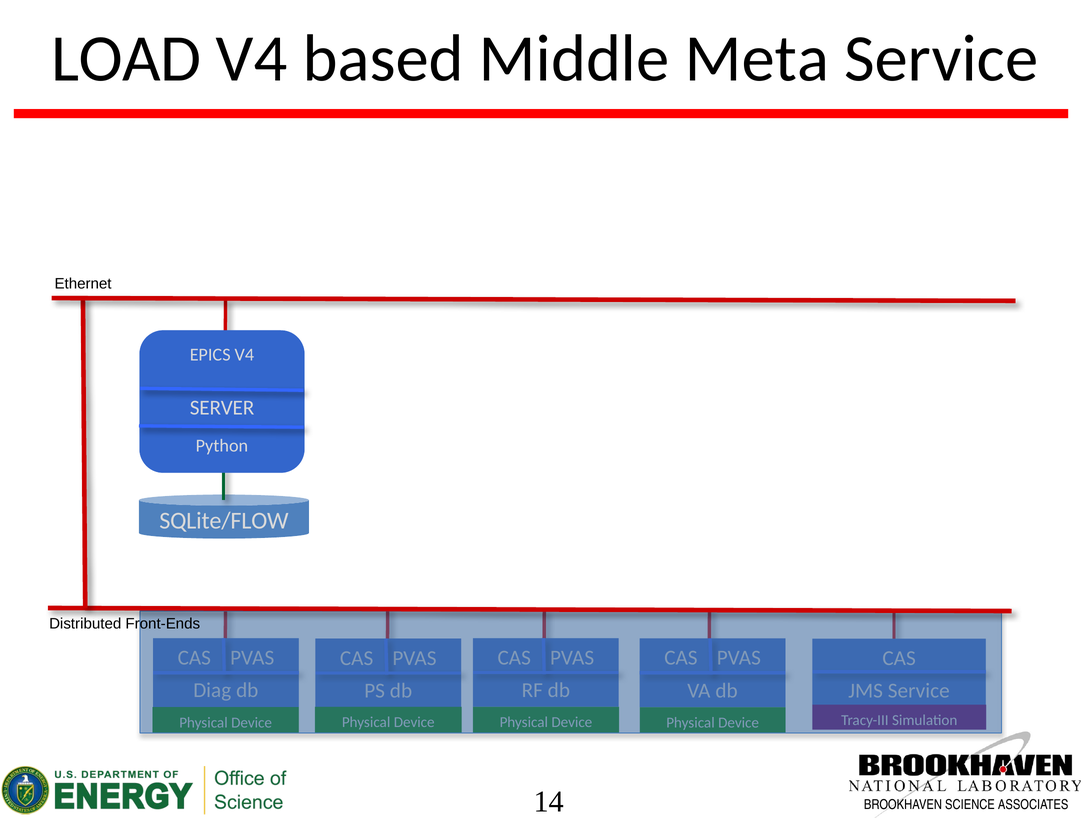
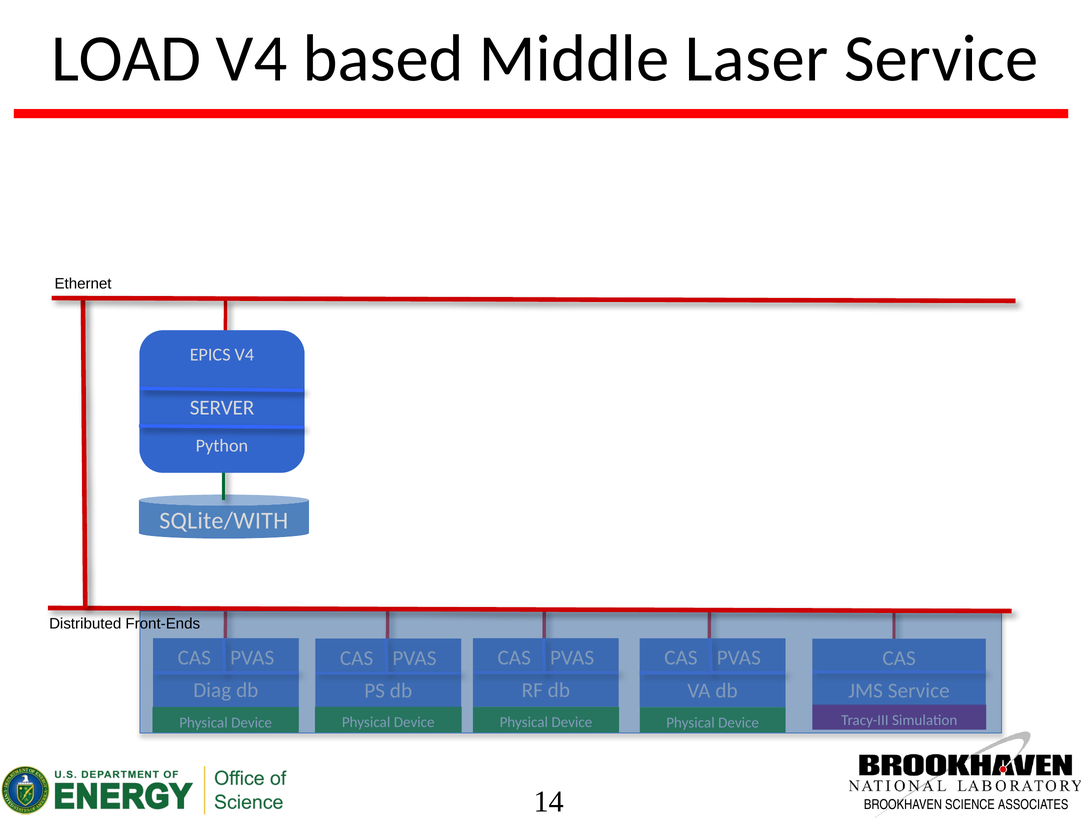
Meta: Meta -> Laser
SQLite/FLOW: SQLite/FLOW -> SQLite/WITH
